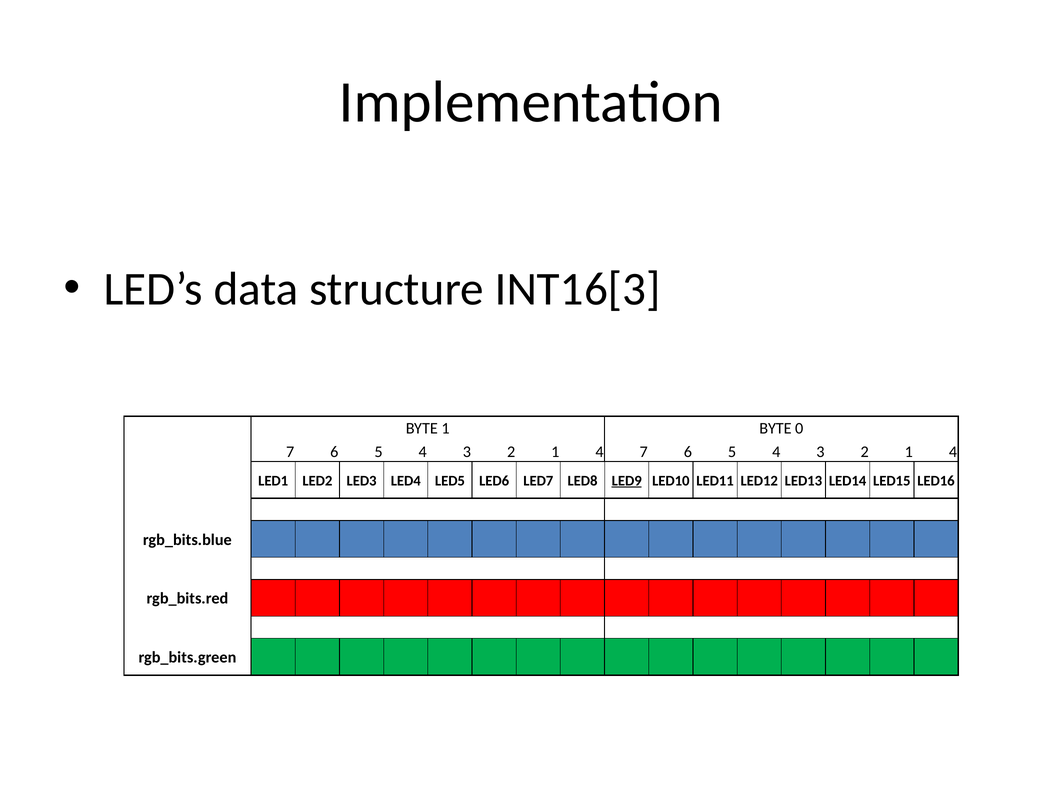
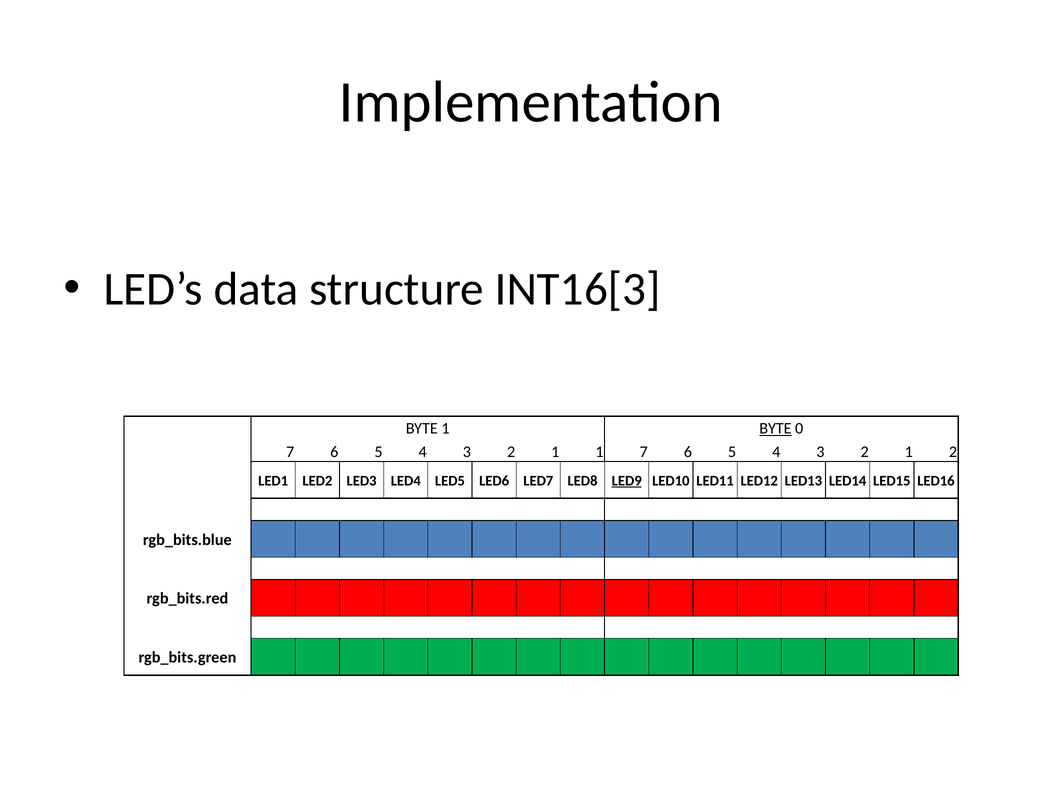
BYTE at (775, 428) underline: none -> present
4 at (599, 451): 4 -> 1
4 at (953, 451): 4 -> 2
